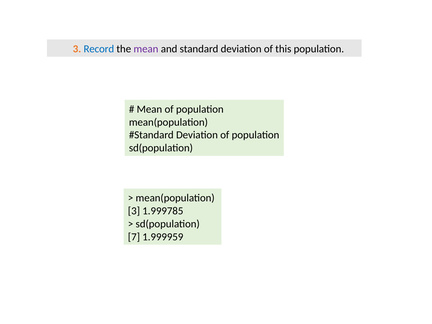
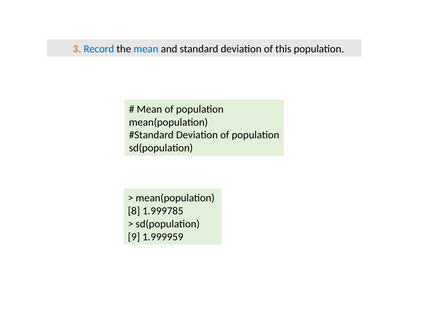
mean at (146, 49) colour: purple -> blue
3 at (134, 211): 3 -> 8
7: 7 -> 9
